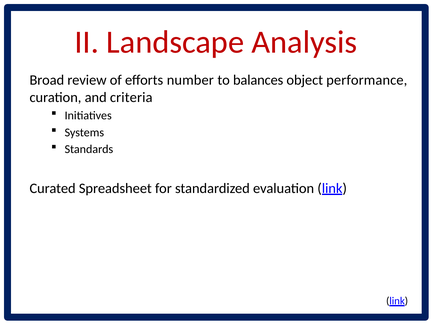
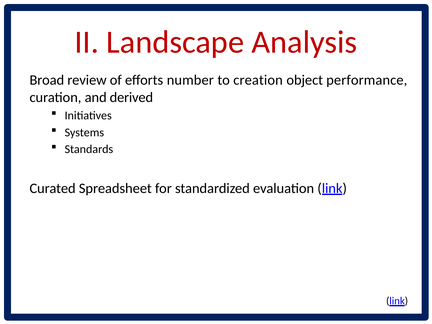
balances: balances -> creation
criteria: criteria -> derived
